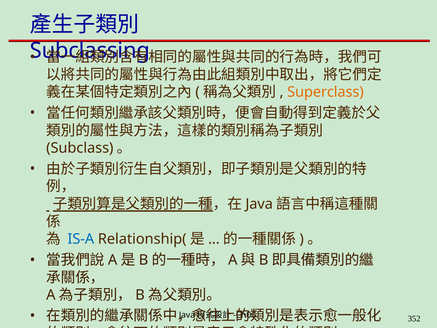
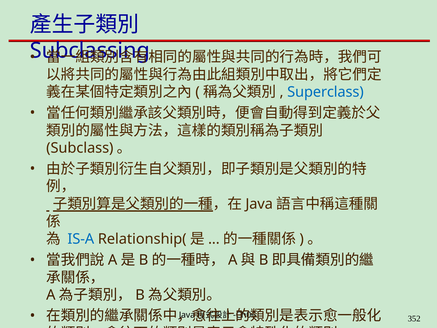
Superclass colour: orange -> blue
